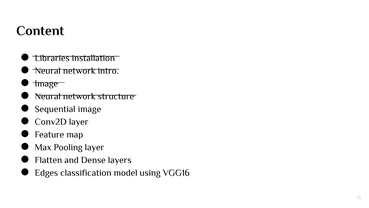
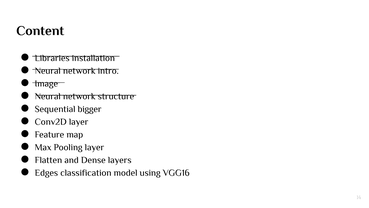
Sequential image: image -> bigger
